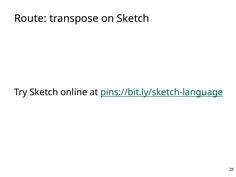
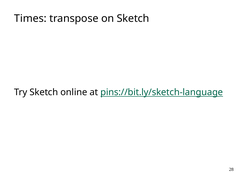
Route: Route -> Times
